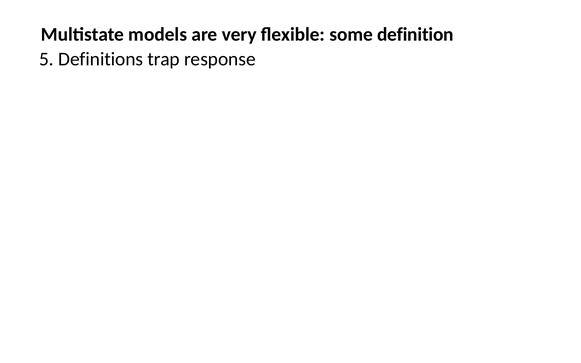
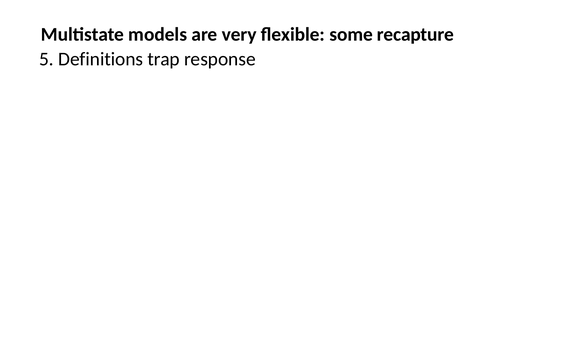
definition: definition -> recapture
